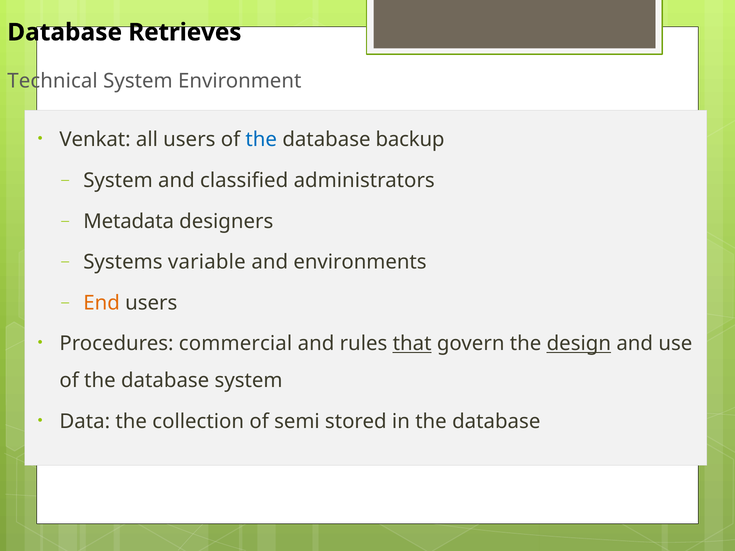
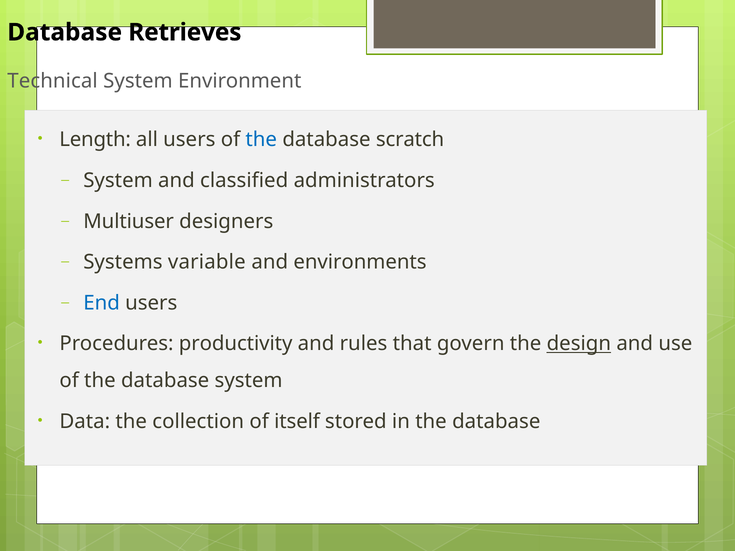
Venkat: Venkat -> Length
backup: backup -> scratch
Metadata: Metadata -> Multiuser
End colour: orange -> blue
commercial: commercial -> productivity
that underline: present -> none
semi: semi -> itself
